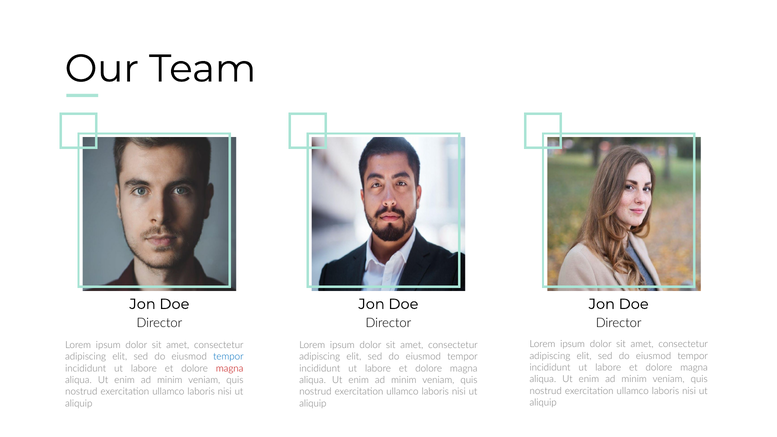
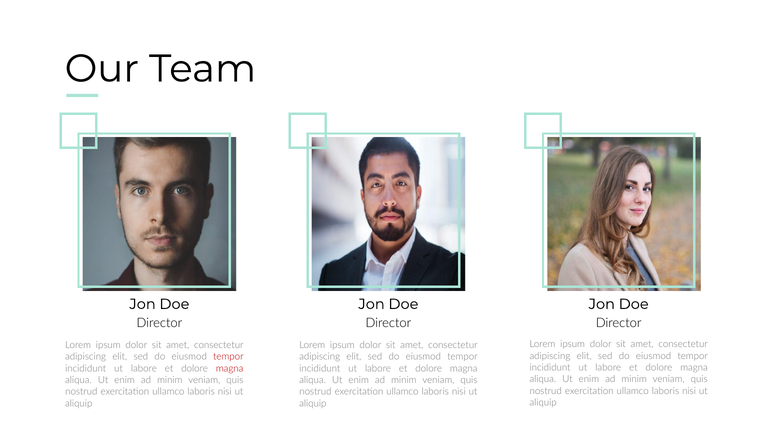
tempor at (228, 357) colour: blue -> red
